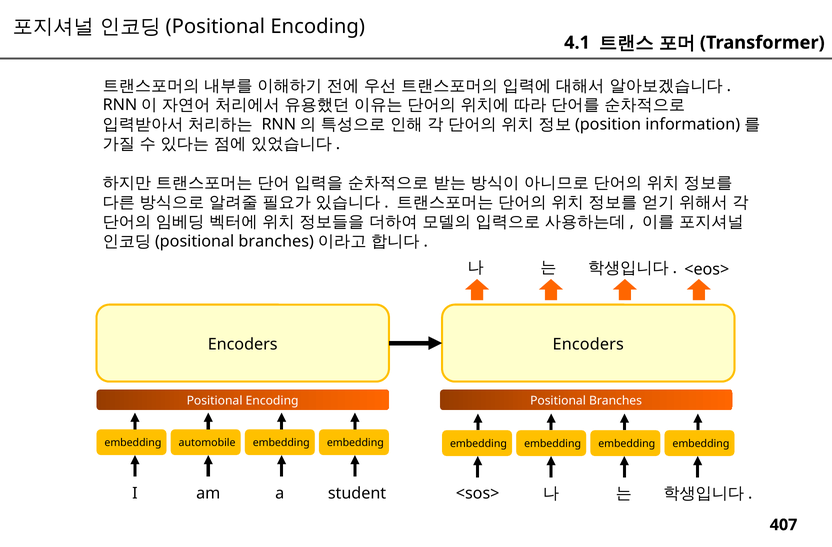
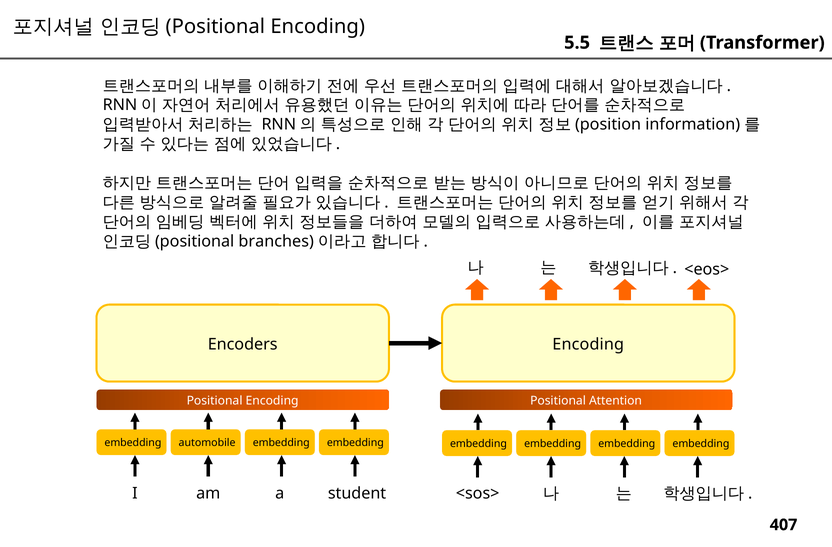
4.1: 4.1 -> 5.5
Encoders Encoders: Encoders -> Encoding
Positional Branches: Branches -> Attention
